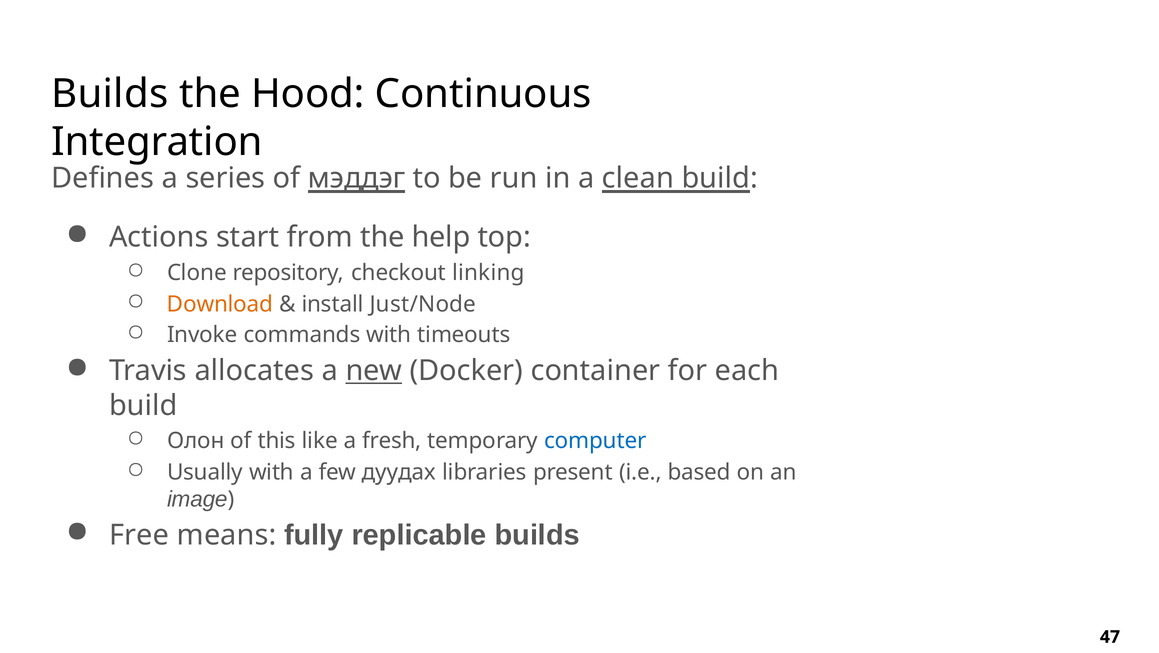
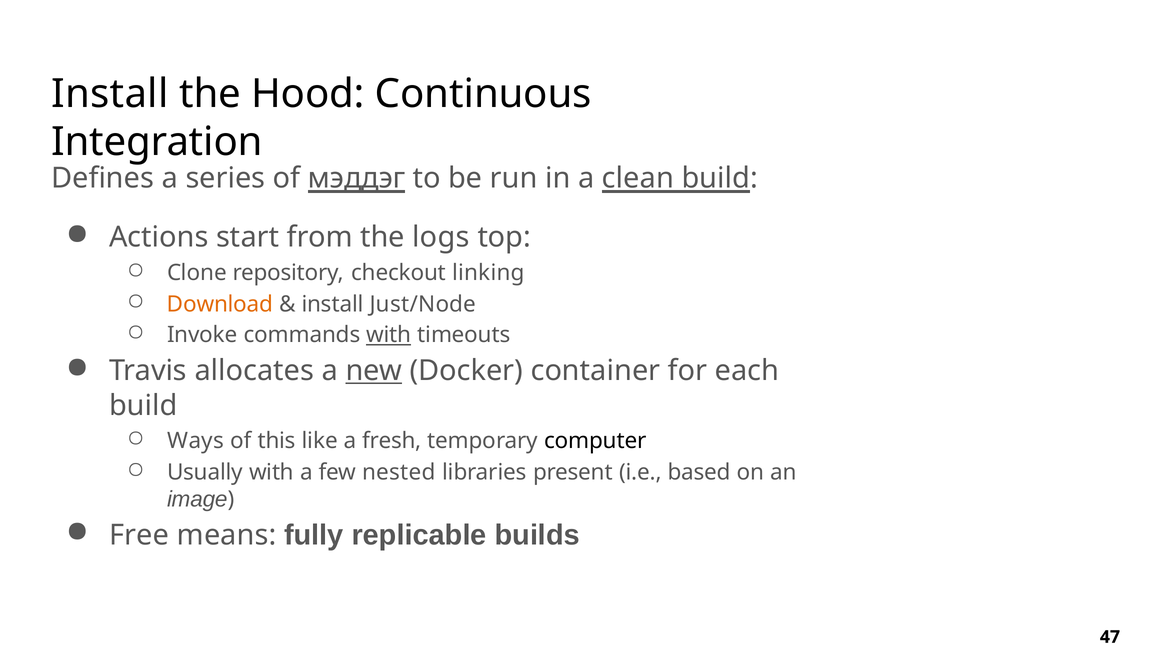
Builds at (110, 94): Builds -> Install
help: help -> logs
with at (389, 335) underline: none -> present
Олон: Олон -> Ways
computer colour: blue -> black
дуудах: дуудах -> nested
